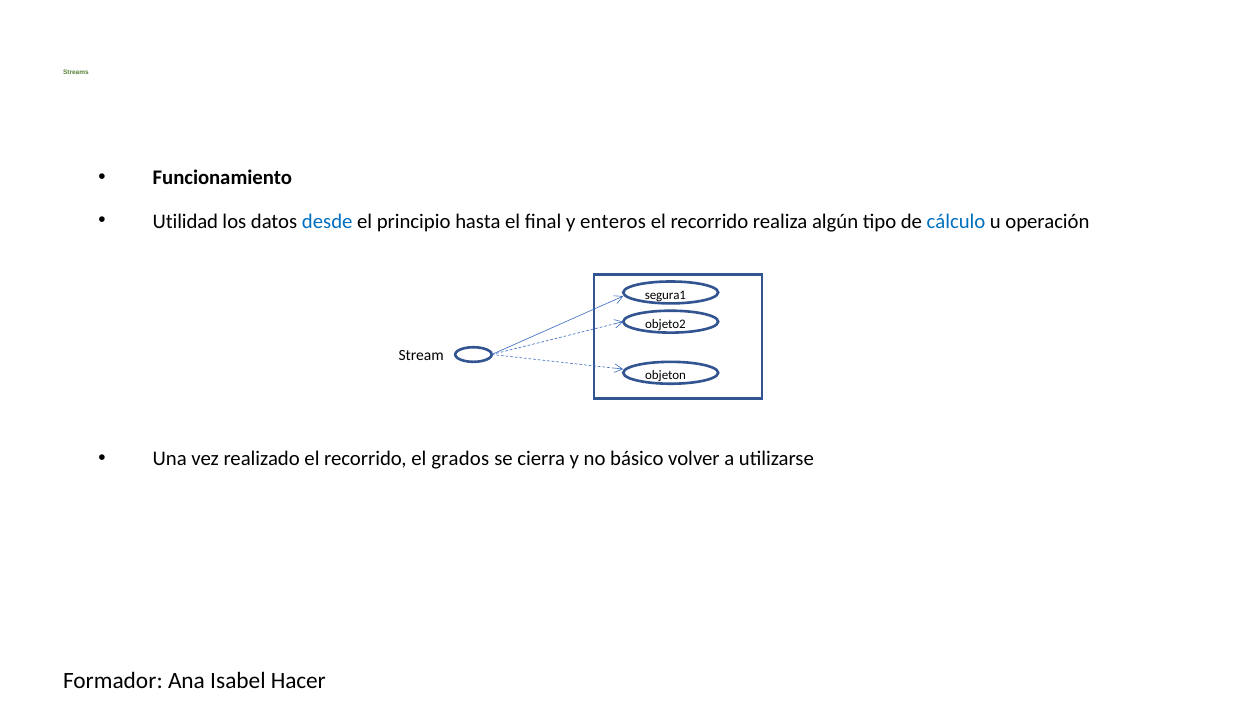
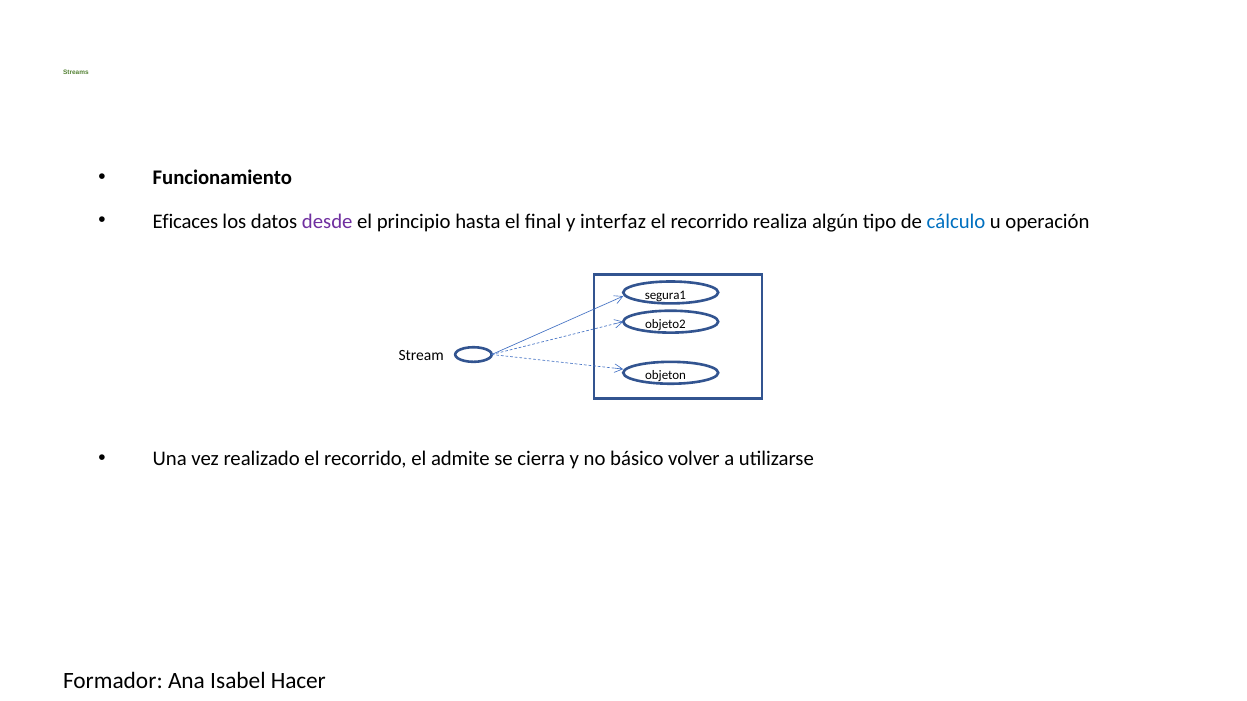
Utilidad: Utilidad -> Eficaces
desde colour: blue -> purple
enteros: enteros -> interfaz
grados: grados -> admite
